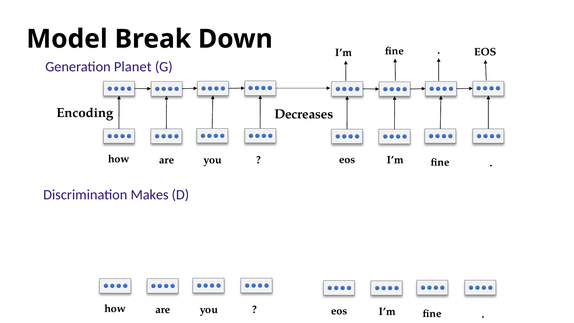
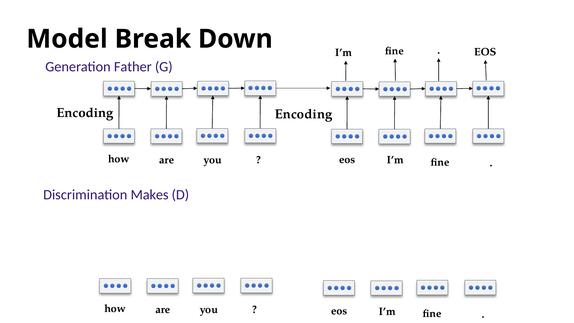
Planet: Planet -> Father
Encoding Decreases: Decreases -> Encoding
